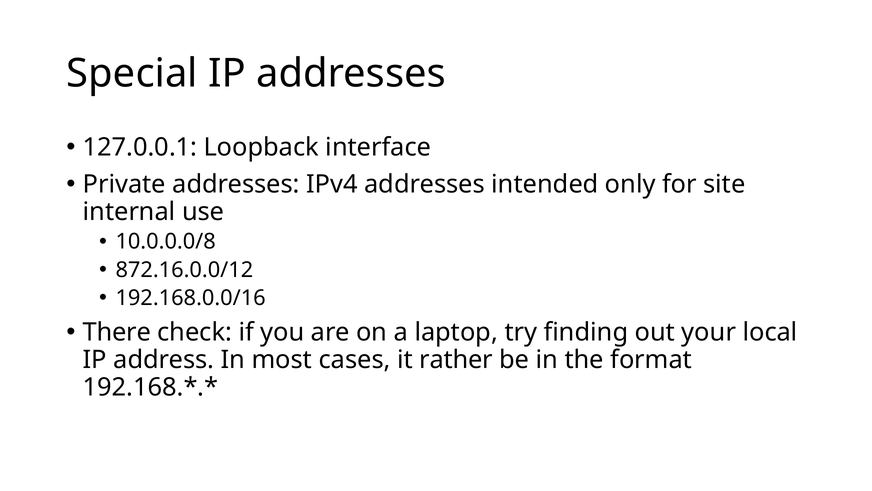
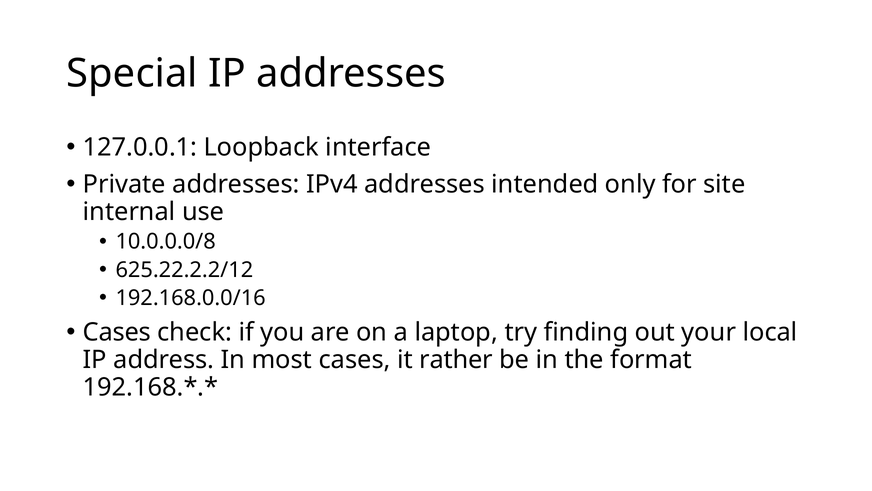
872.16.0.0/12: 872.16.0.0/12 -> 625.22.2.2/12
There at (117, 332): There -> Cases
